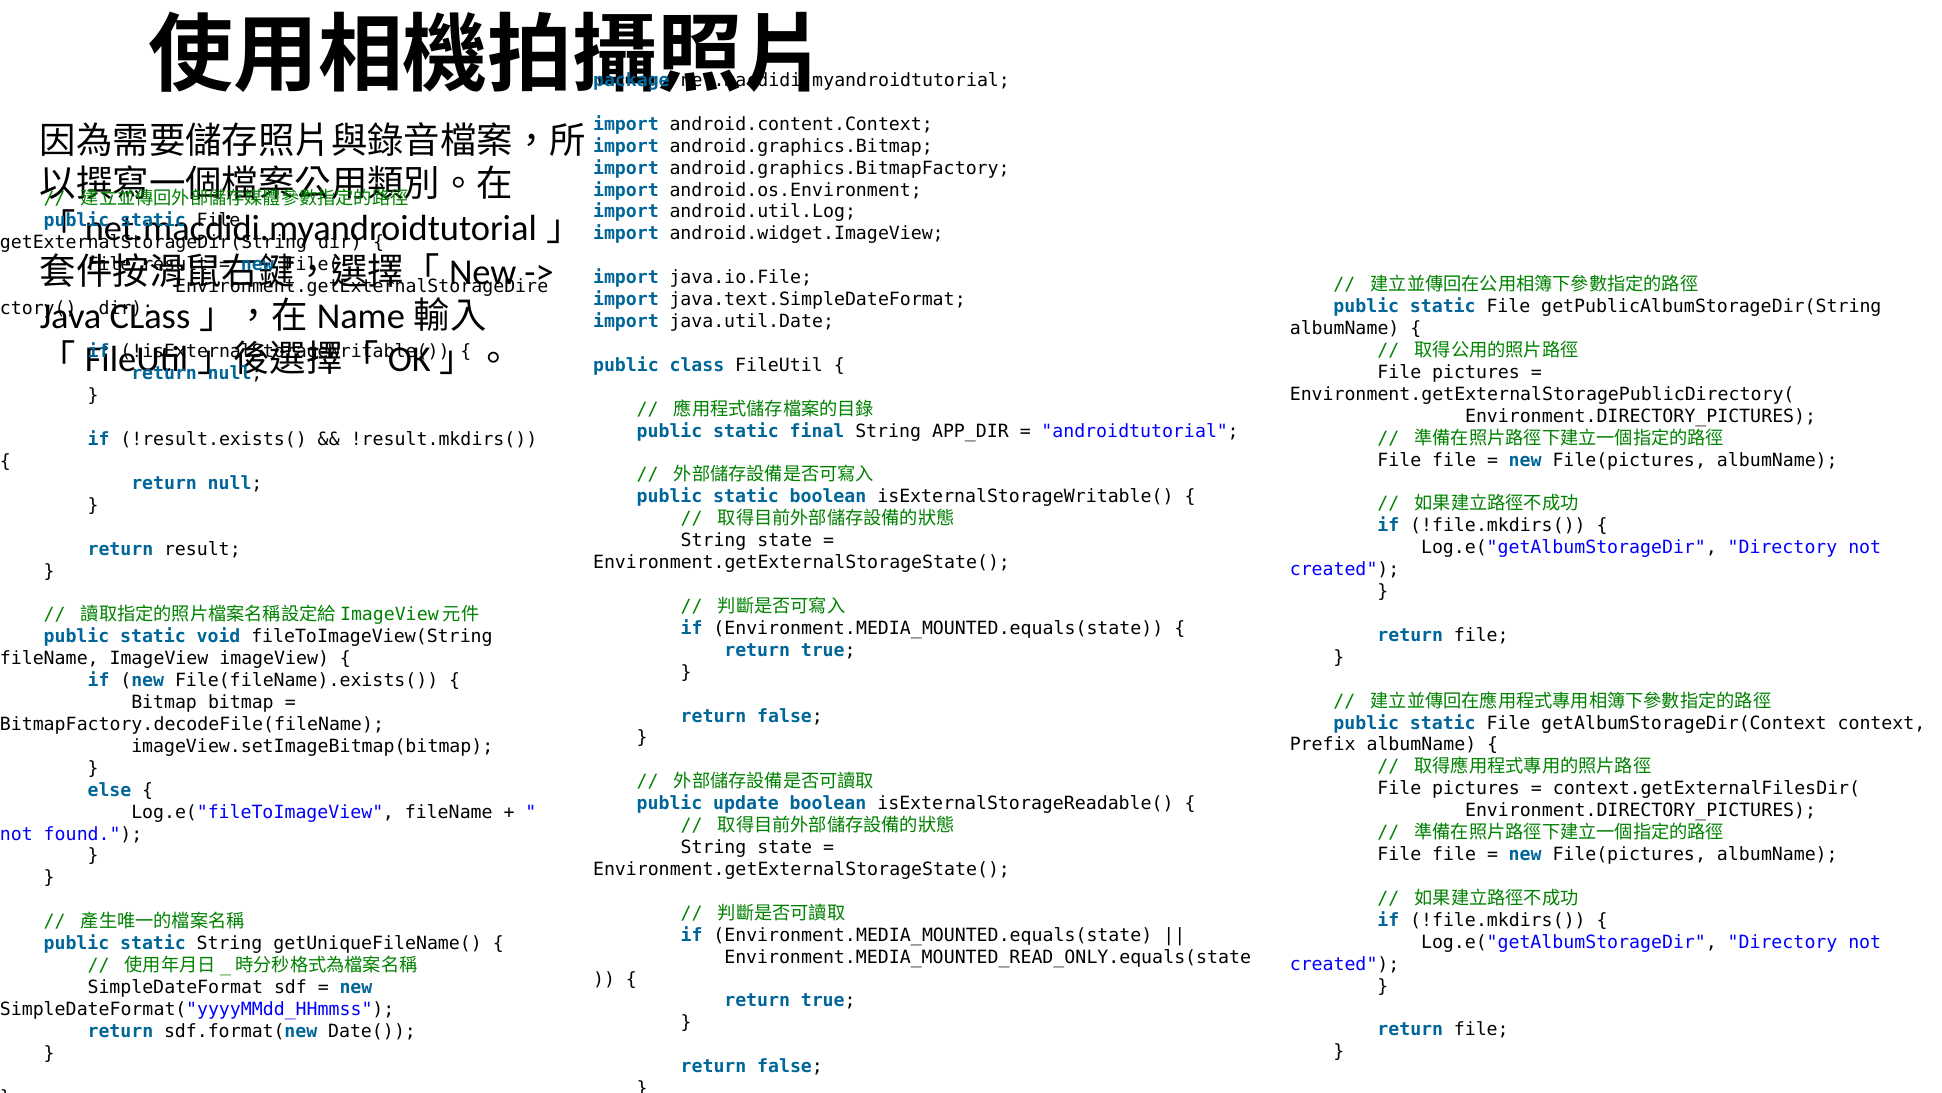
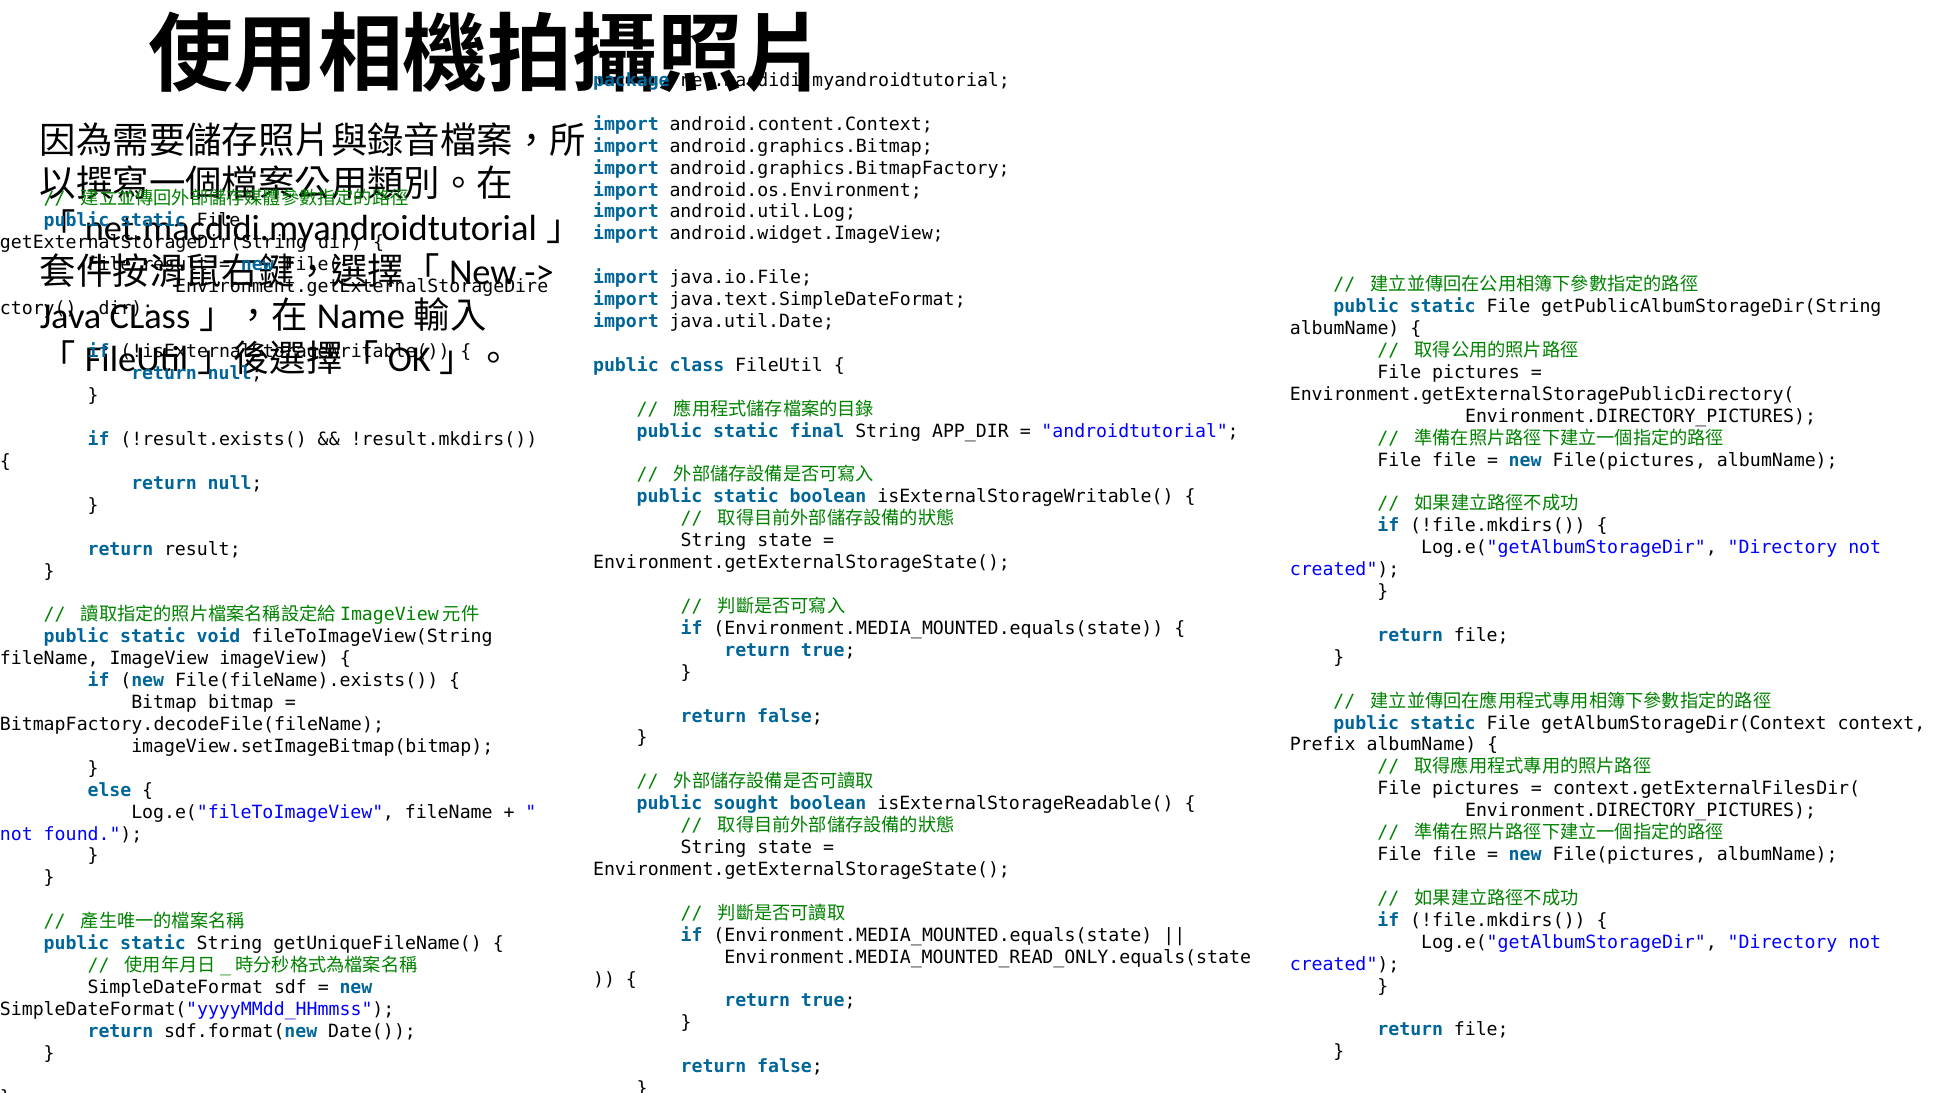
update: update -> sought
